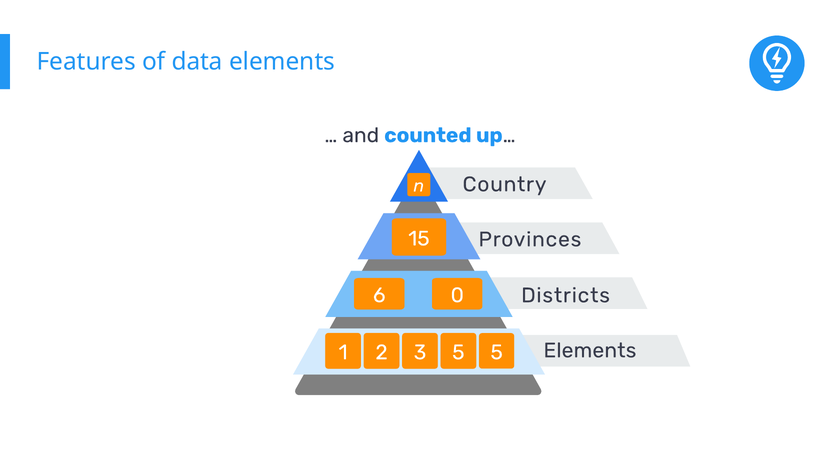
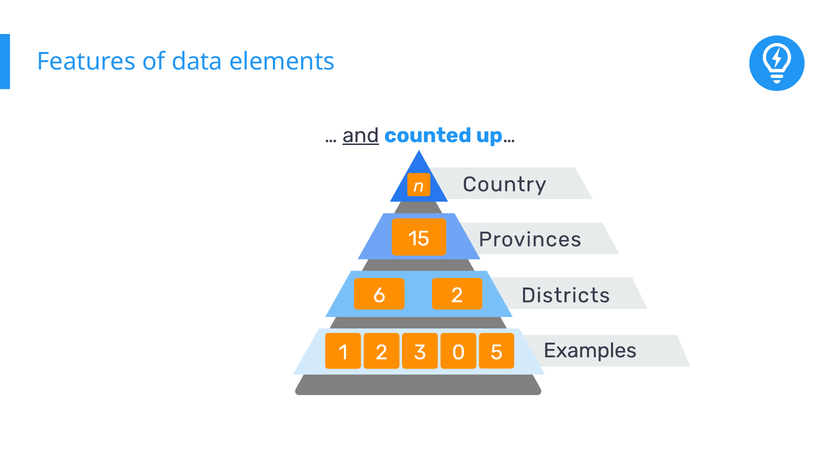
and underline: none -> present
6 0: 0 -> 2
Elements at (590, 350): Elements -> Examples
1 5: 5 -> 0
